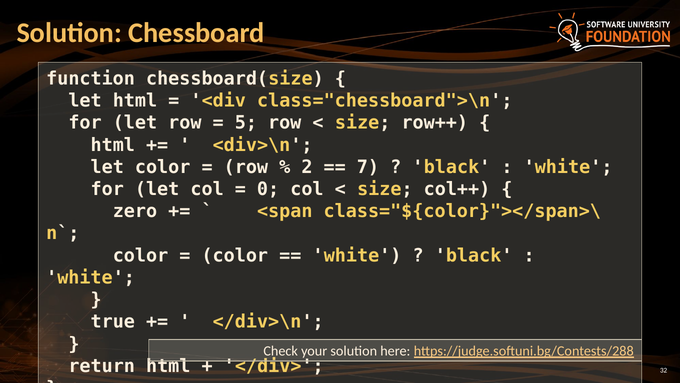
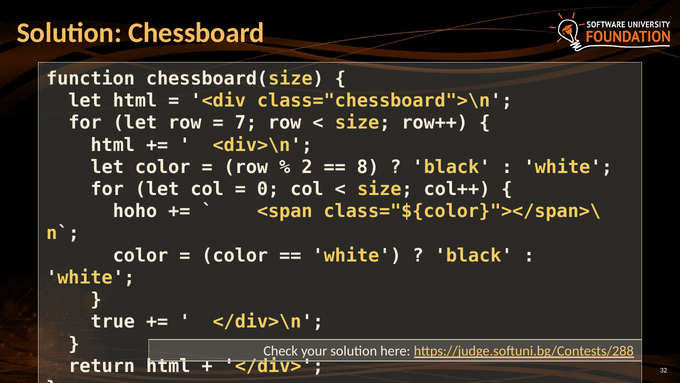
5: 5 -> 7
7: 7 -> 8
zero: zero -> hoho
